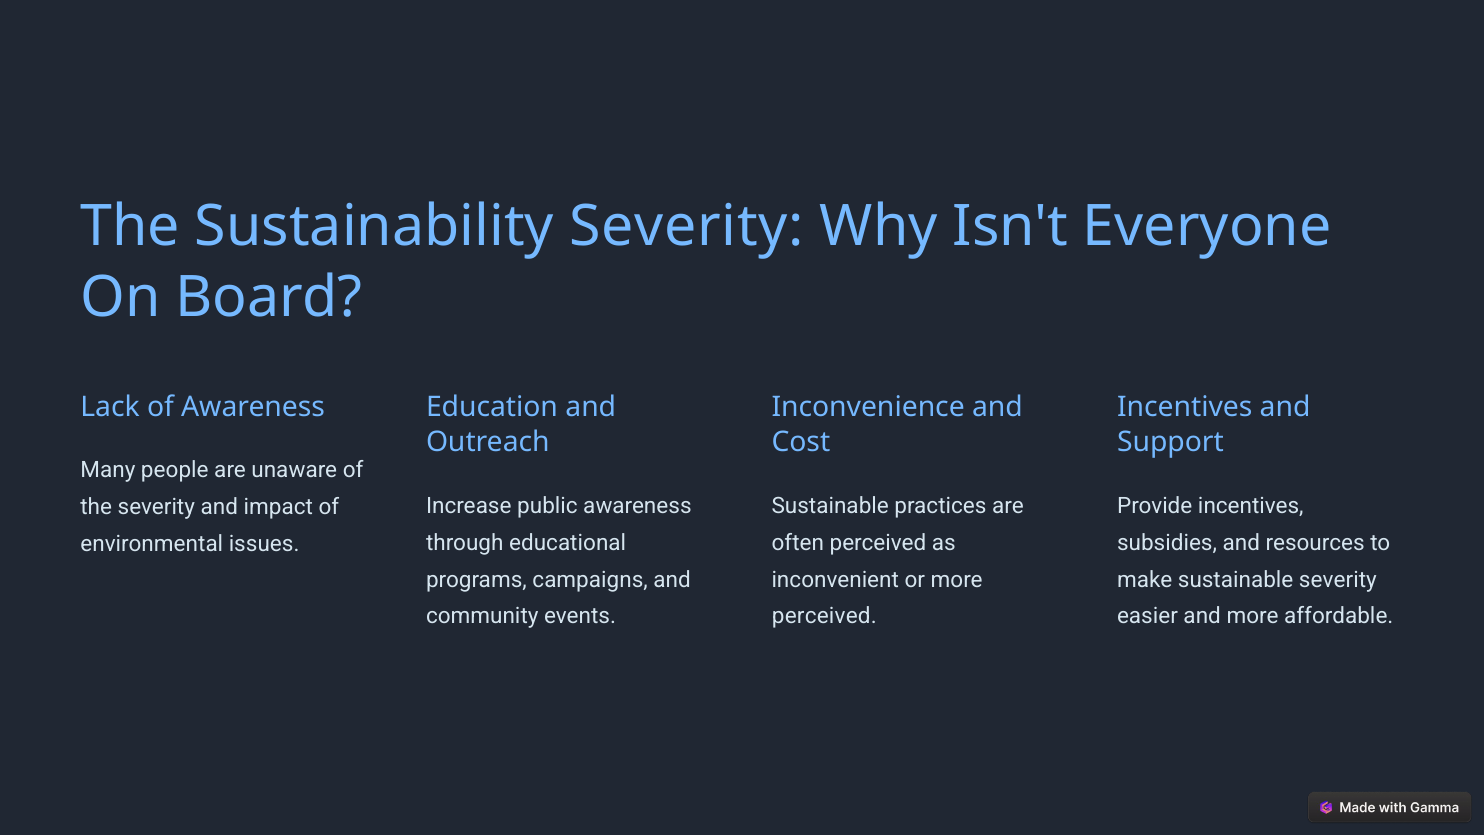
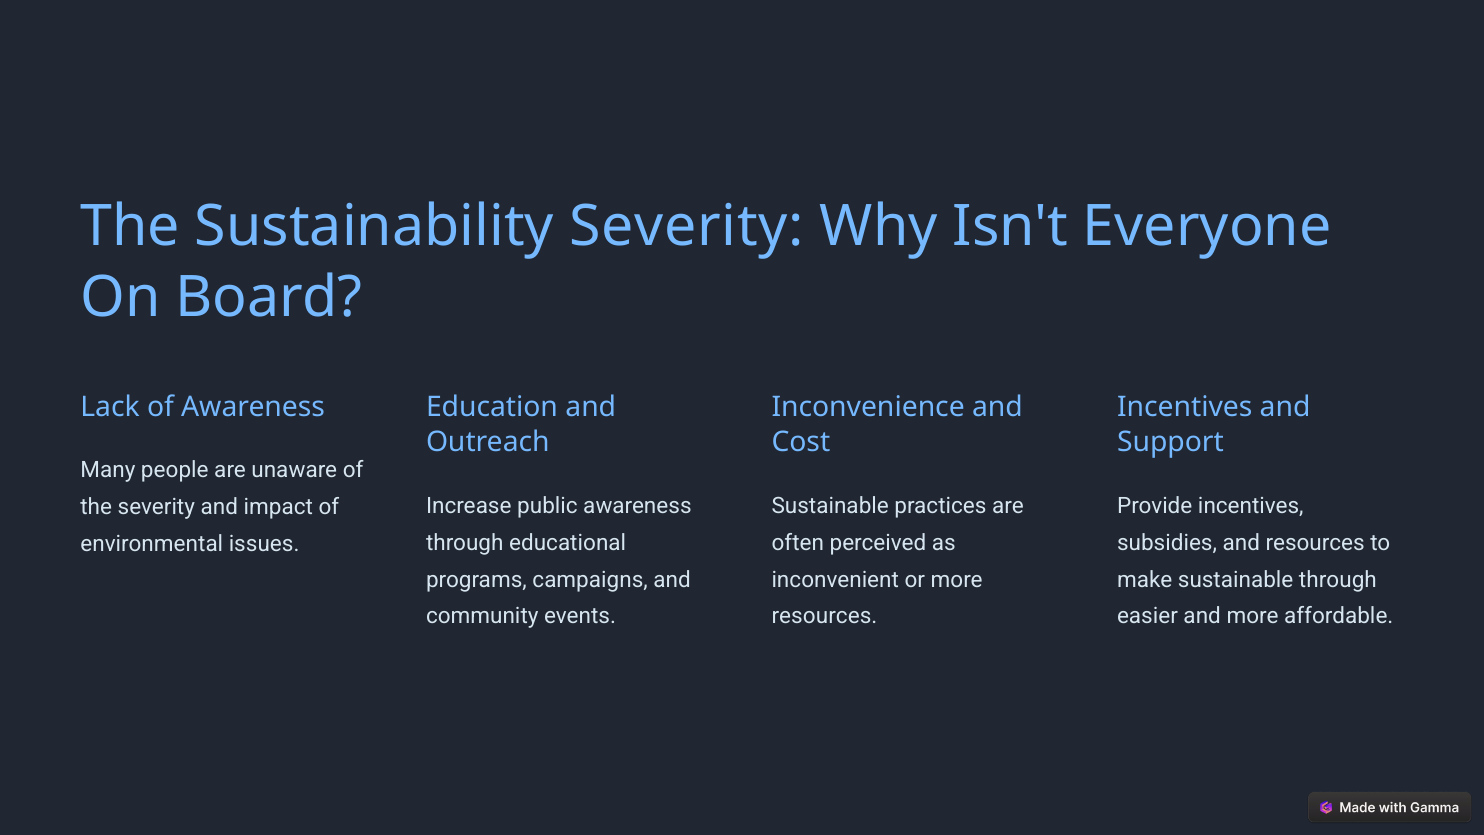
sustainable severity: severity -> through
perceived at (824, 616): perceived -> resources
